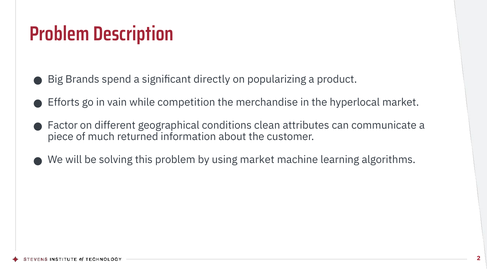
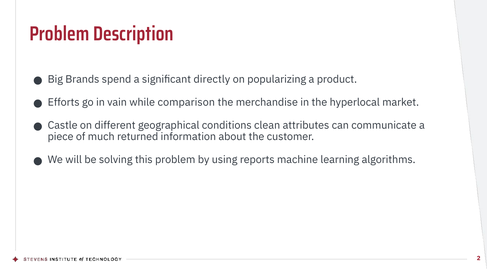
competition: competition -> comparison
Factor: Factor -> Castle
using market: market -> reports
